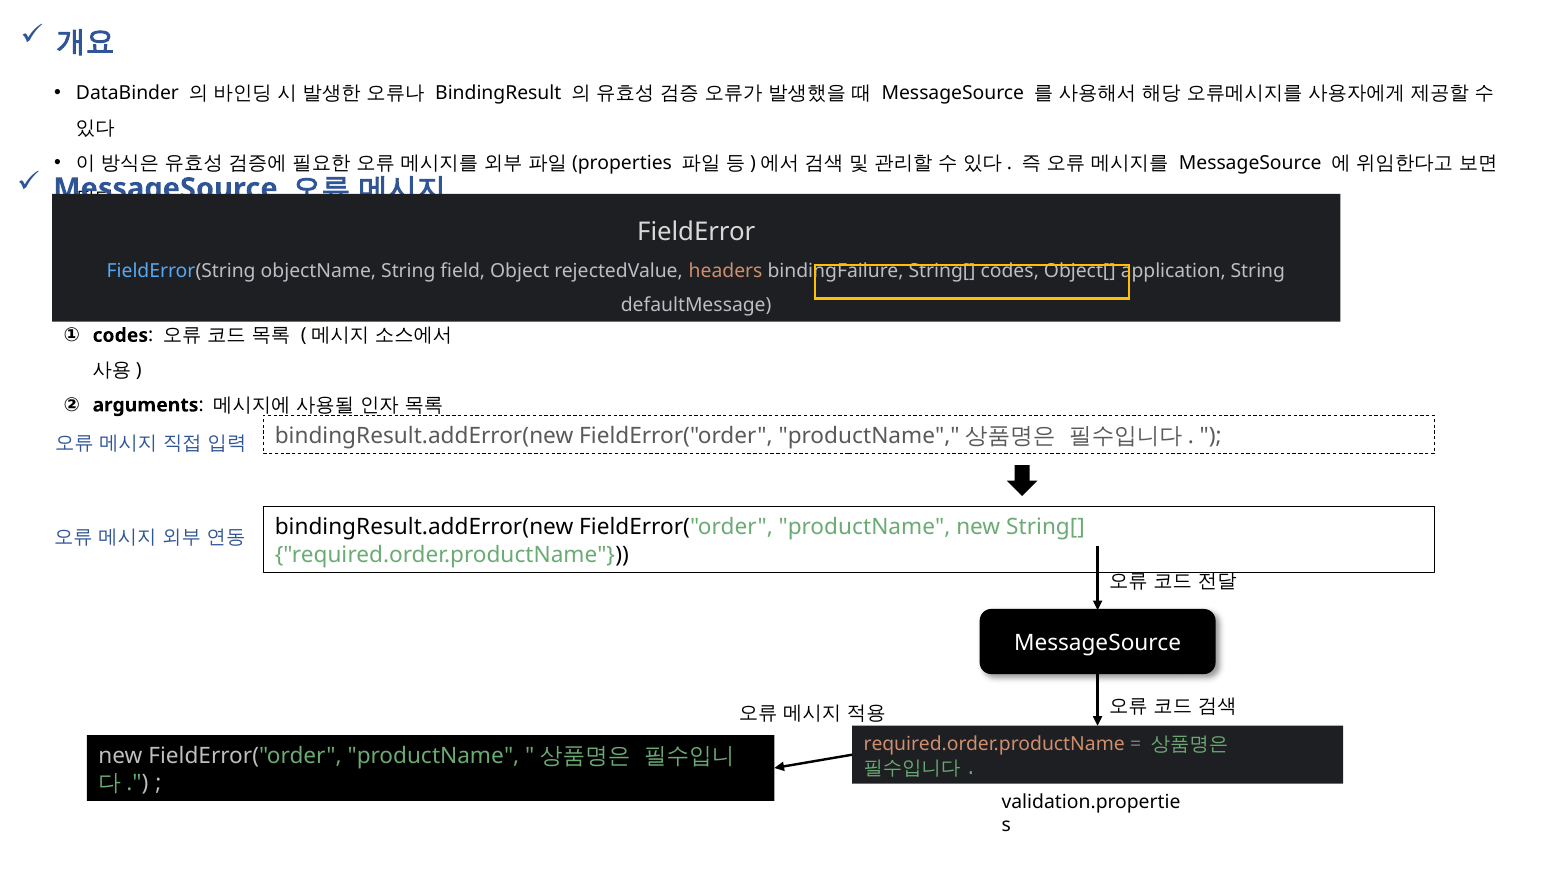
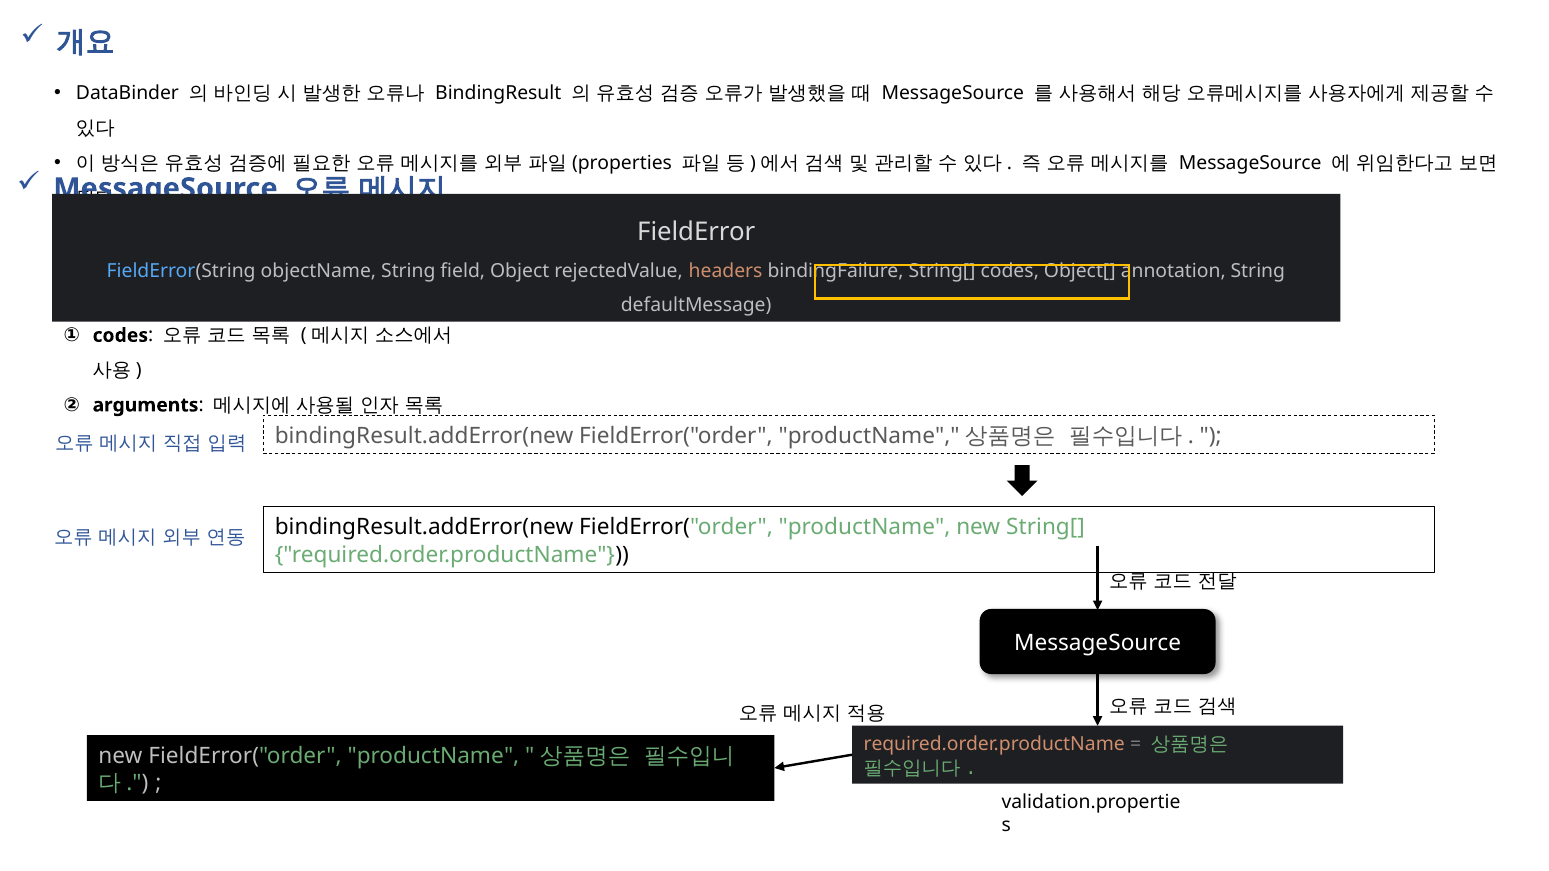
application: application -> annotation
